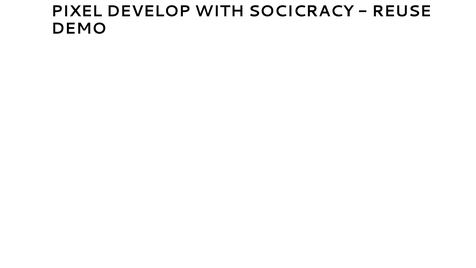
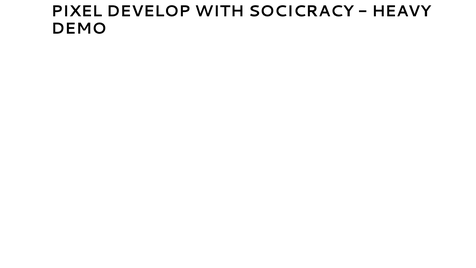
REUSE: REUSE -> HEAVY
